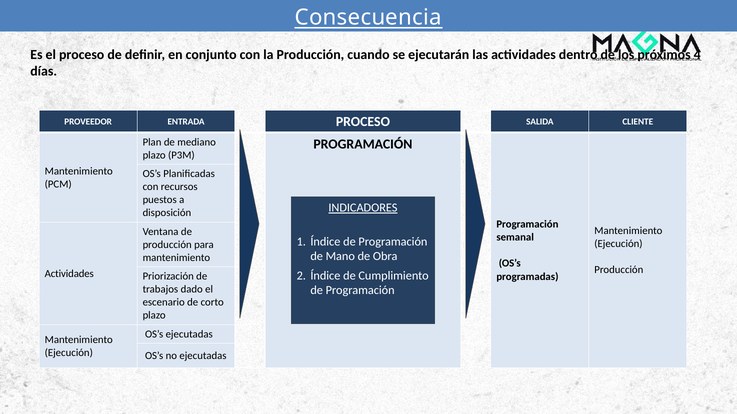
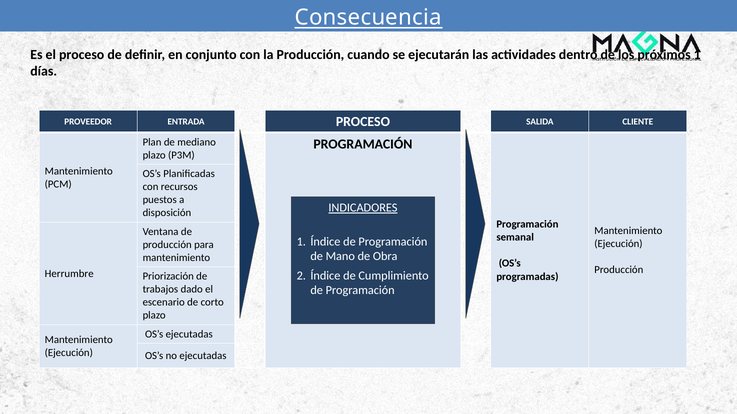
próximos 4: 4 -> 1
Actividades at (69, 274): Actividades -> Herrumbre
